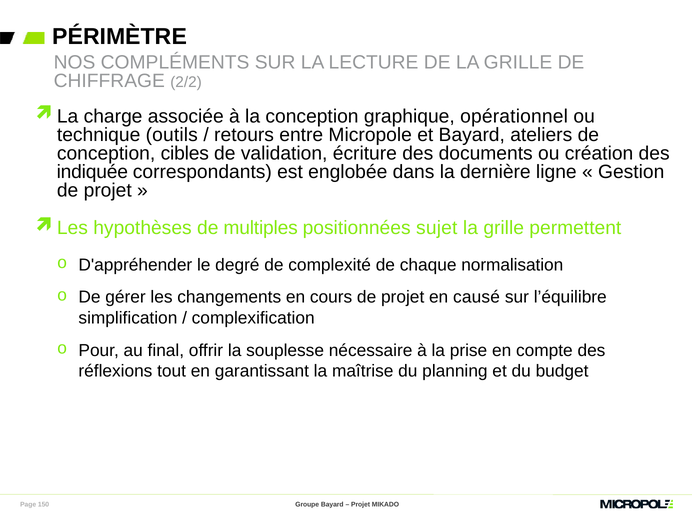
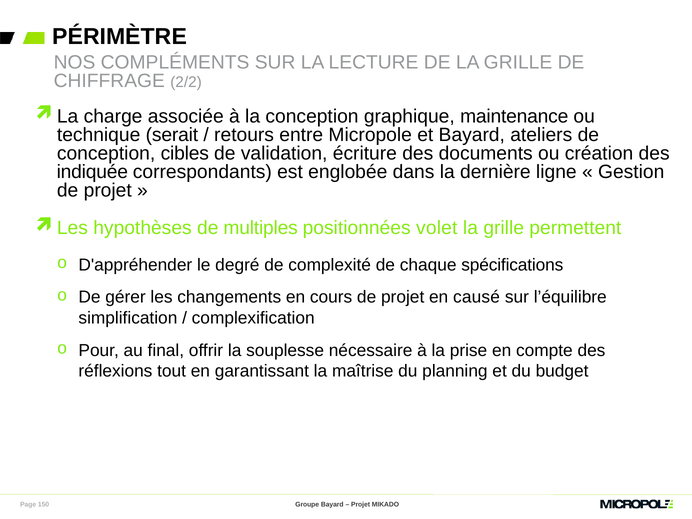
opérationnel: opérationnel -> maintenance
outils: outils -> serait
sujet: sujet -> volet
normalisation: normalisation -> spécifications
